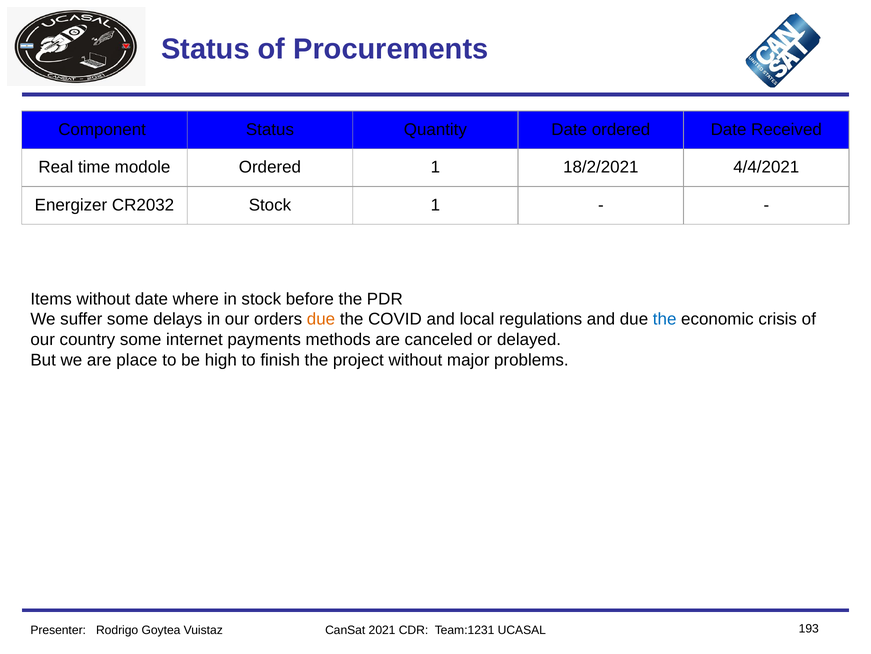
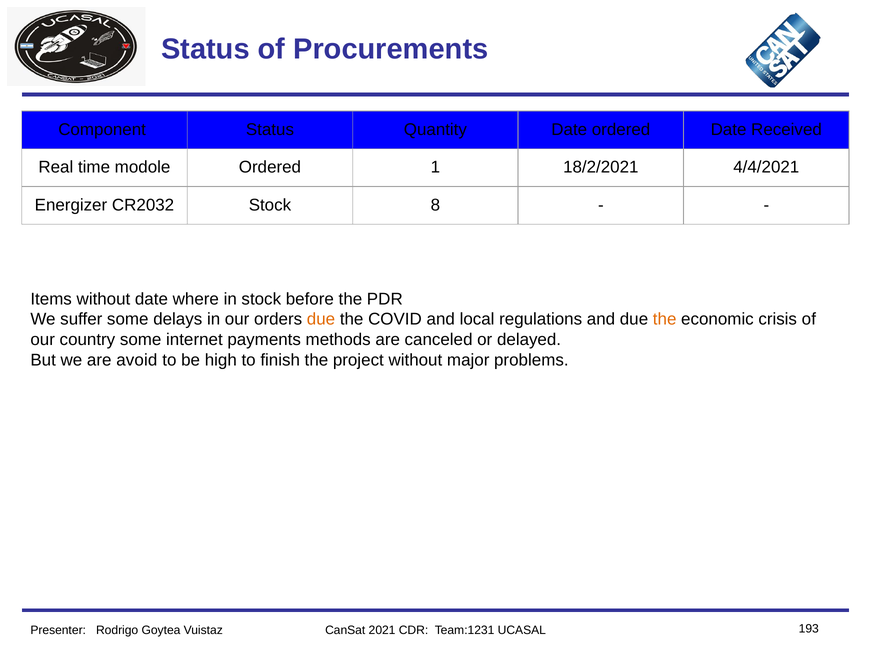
Stock 1: 1 -> 8
the at (665, 319) colour: blue -> orange
place: place -> avoid
